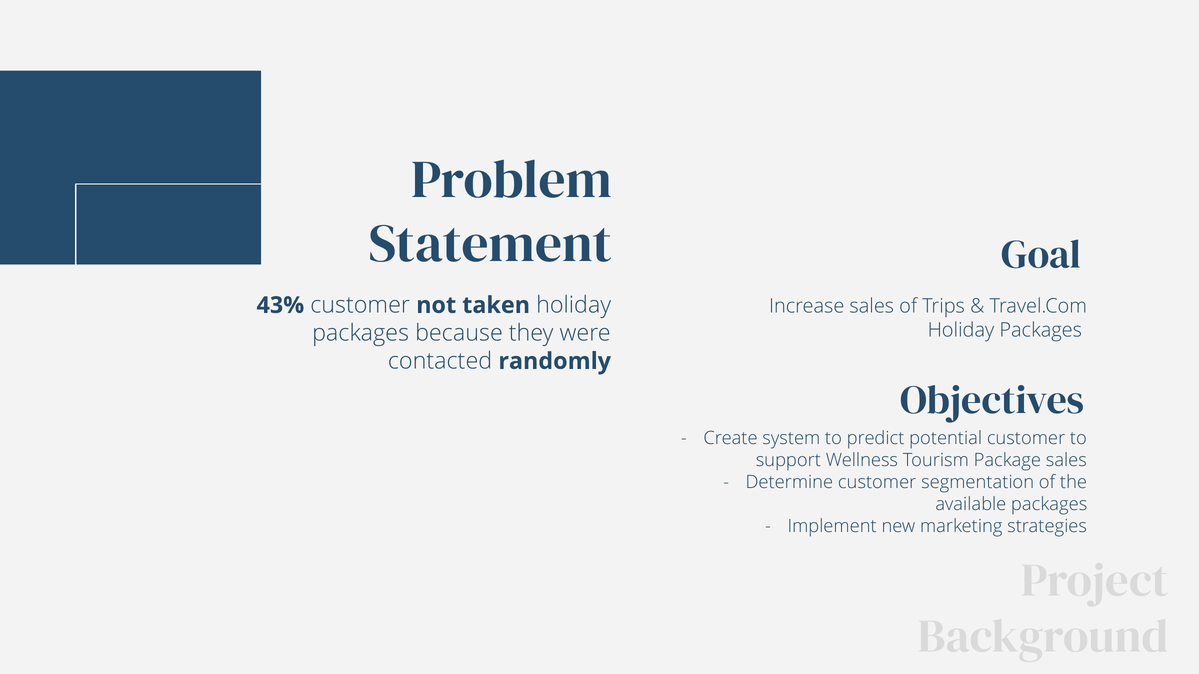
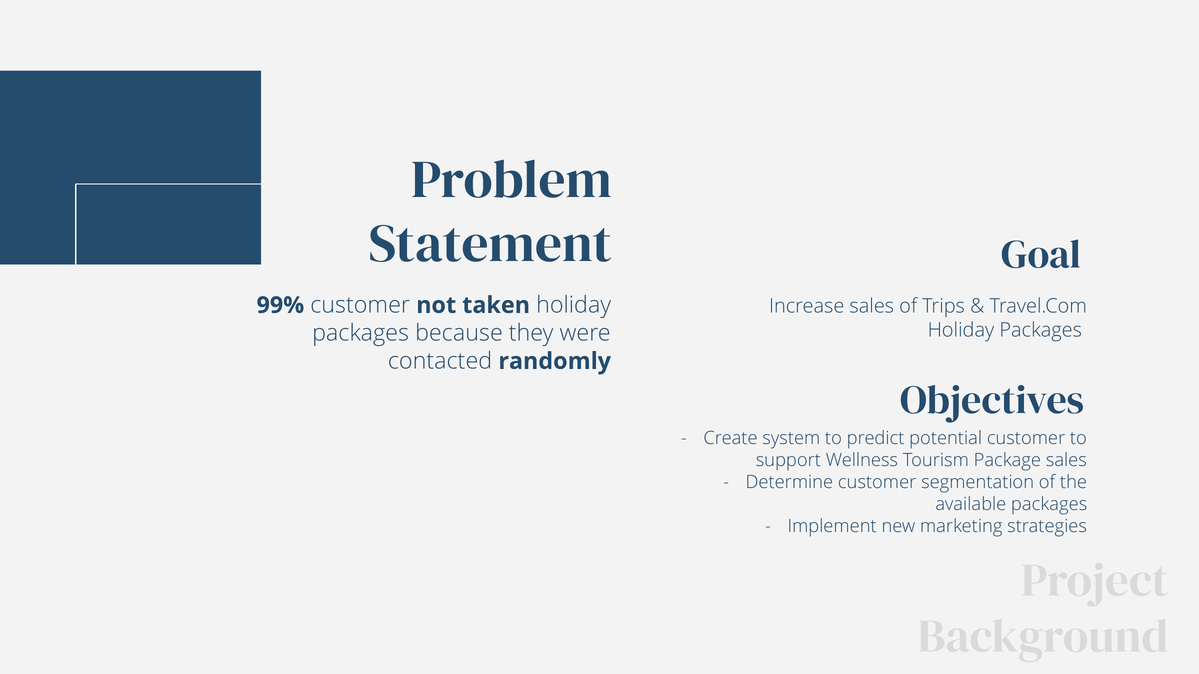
43%: 43% -> 99%
